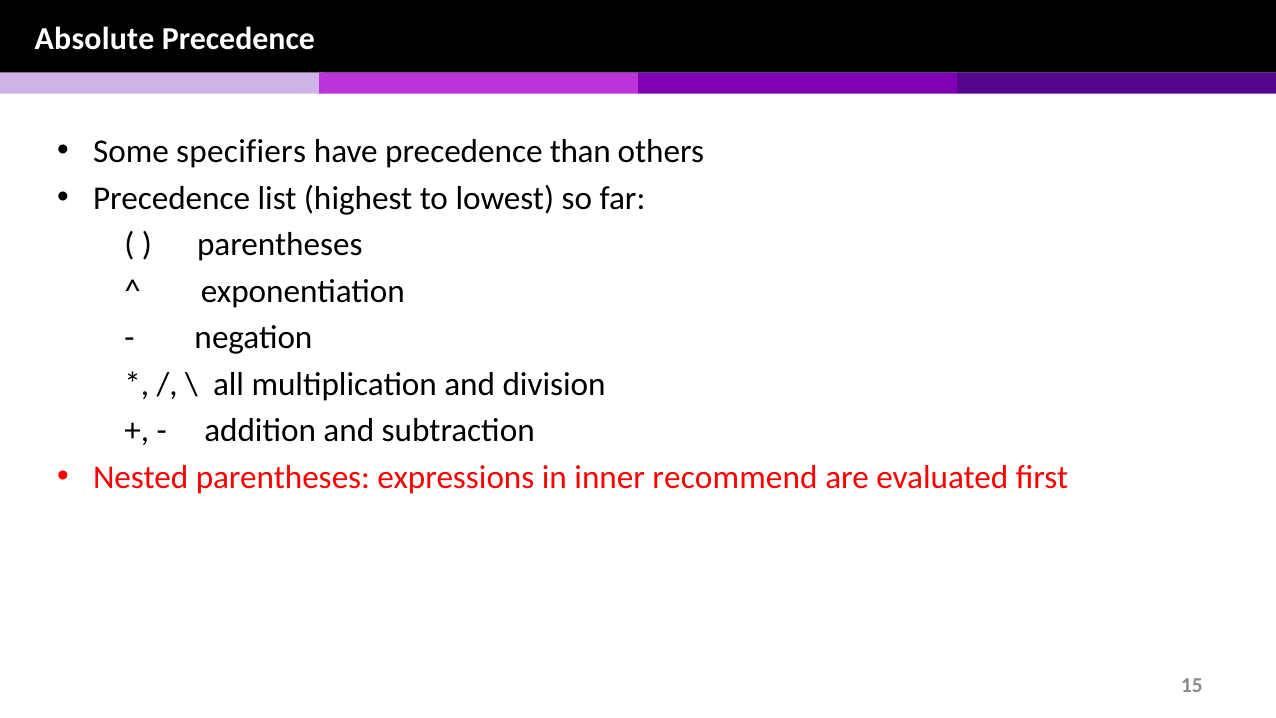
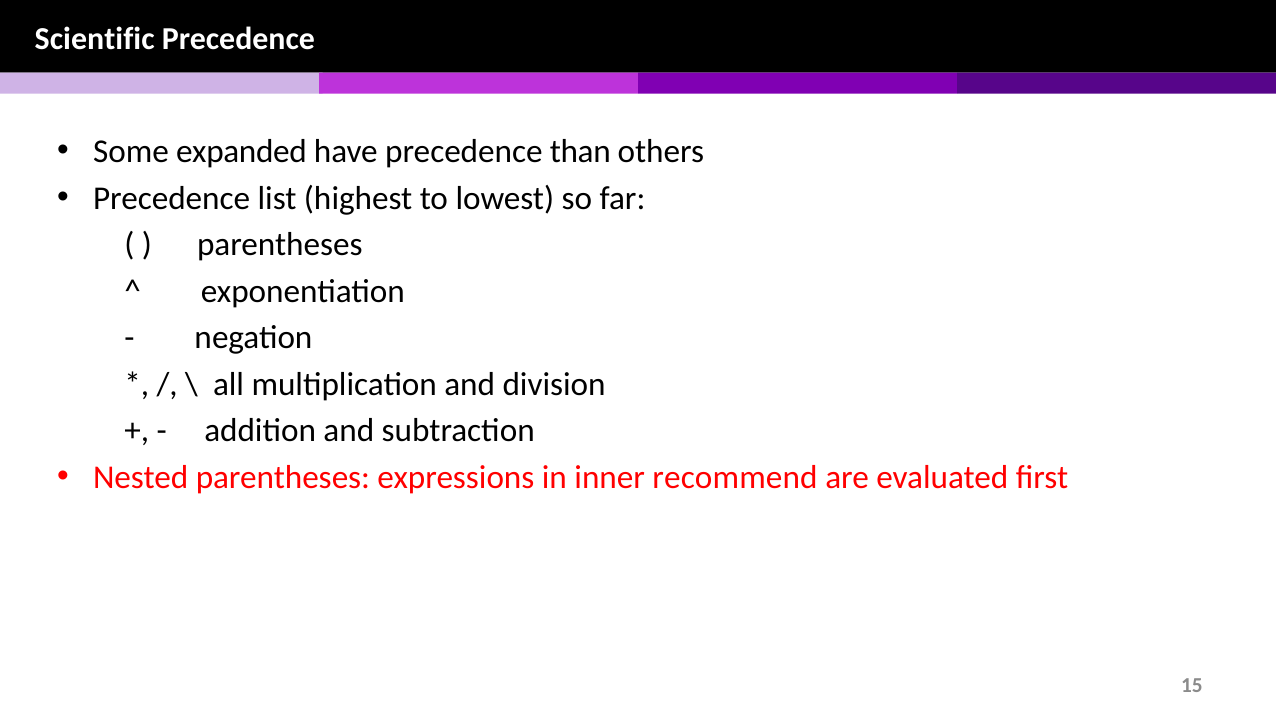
Absolute: Absolute -> Scientific
specifiers: specifiers -> expanded
